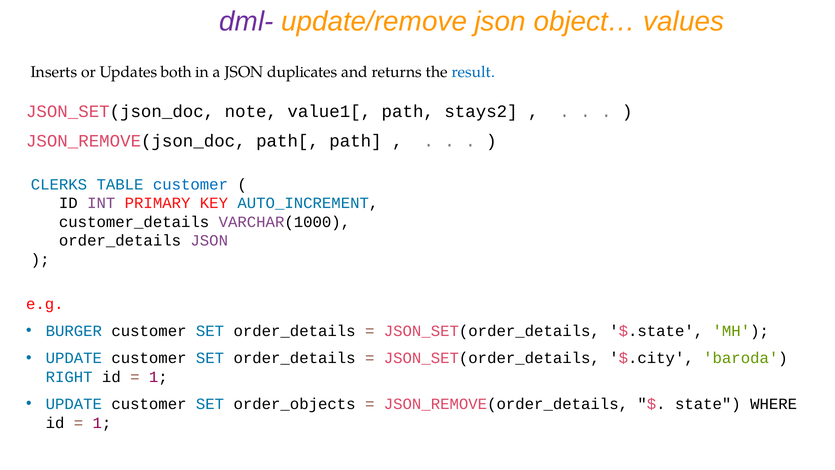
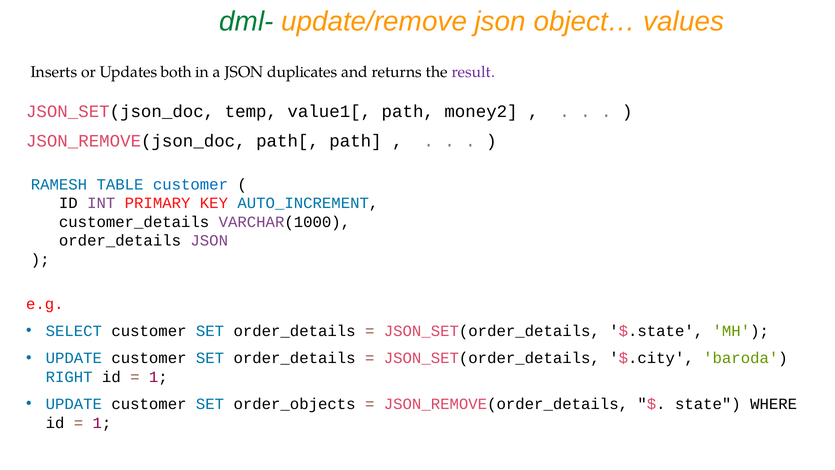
dml- colour: purple -> green
result colour: blue -> purple
note: note -> temp
stays2: stays2 -> money2
CLERKS: CLERKS -> RAMESH
BURGER: BURGER -> SELECT
